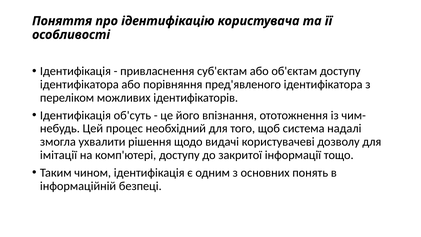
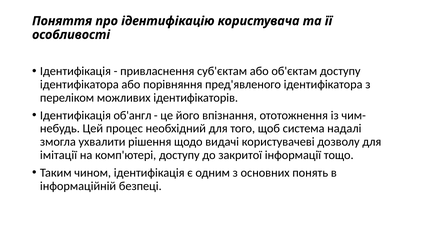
об'суть: об'суть -> об'англ
